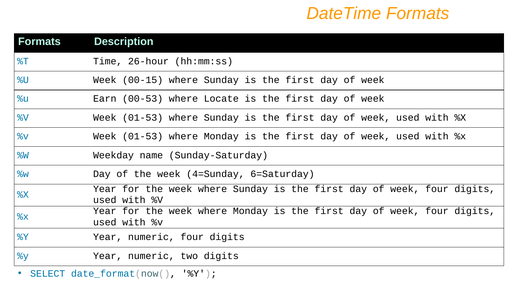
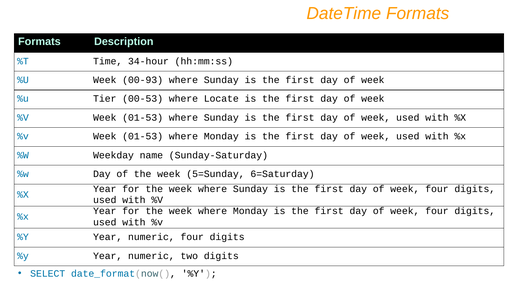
26-hour: 26-hour -> 34-hour
00-15: 00-15 -> 00-93
Earn: Earn -> Tier
4=Sunday: 4=Sunday -> 5=Sunday
